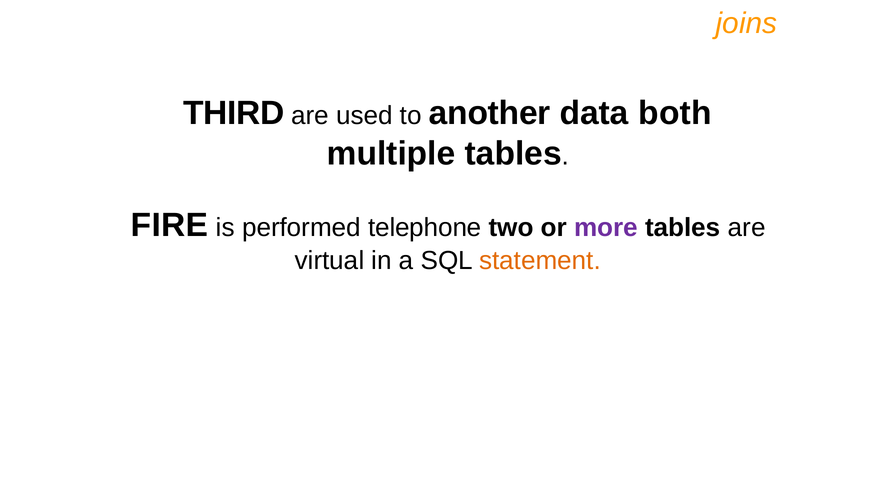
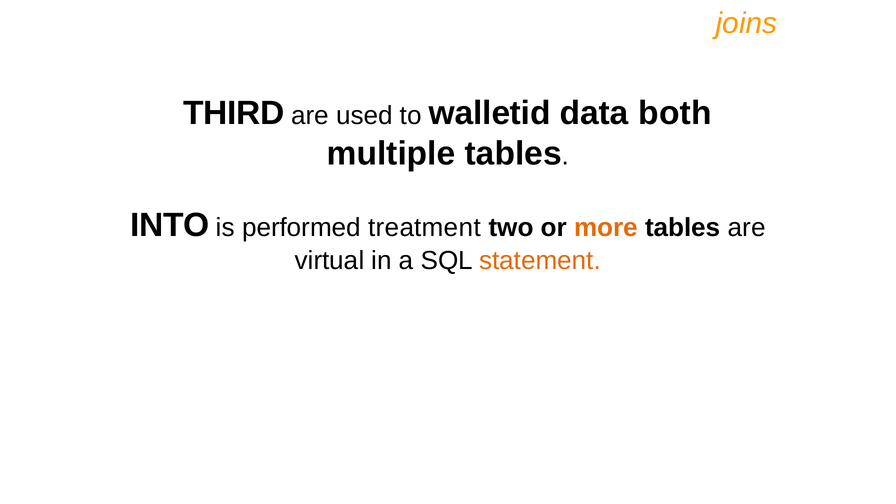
another: another -> walletid
FIRE: FIRE -> INTO
telephone: telephone -> treatment
more colour: purple -> orange
